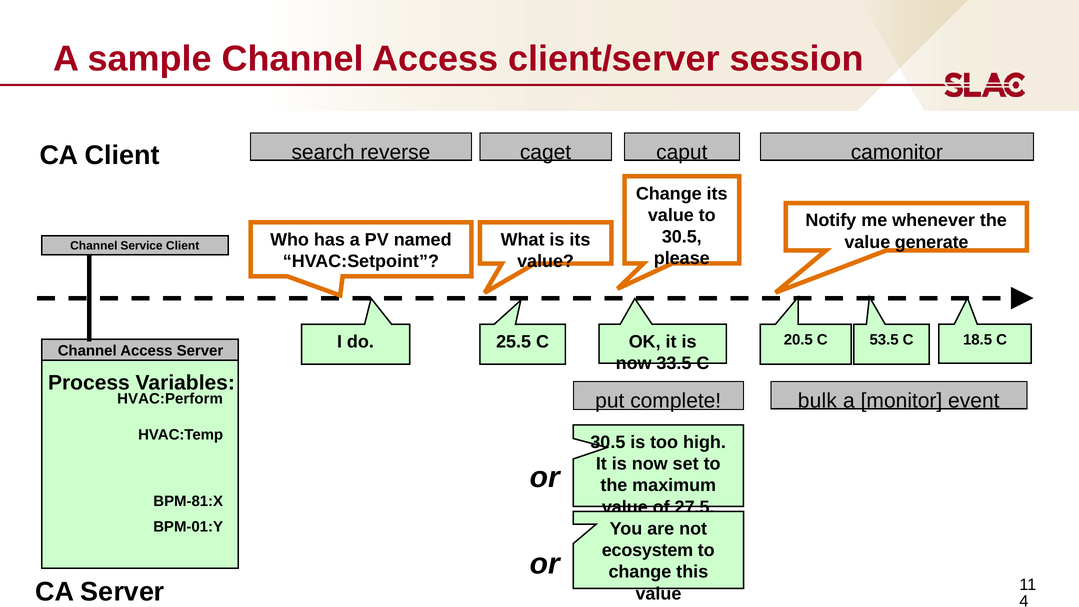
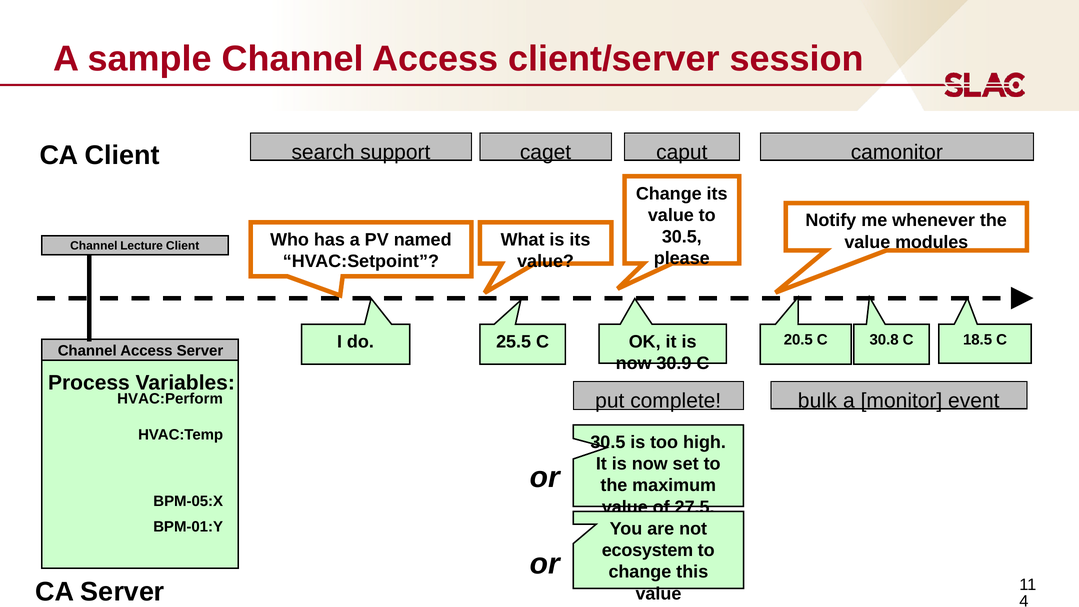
reverse: reverse -> support
generate: generate -> modules
Service: Service -> Lecture
53.5: 53.5 -> 30.8
33.5: 33.5 -> 30.9
BPM-81:X: BPM-81:X -> BPM-05:X
